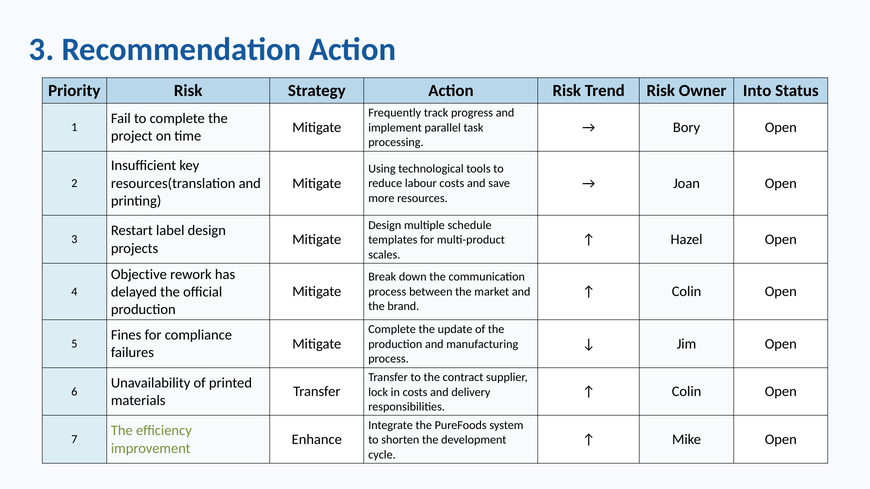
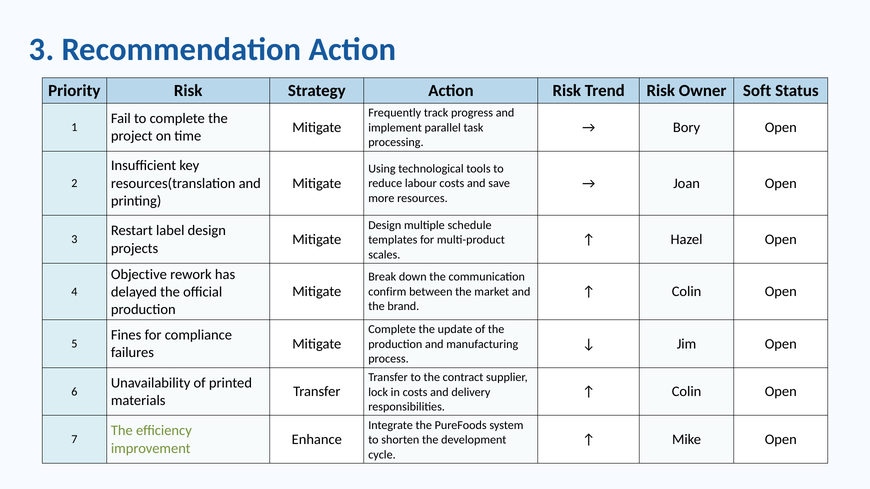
Into: Into -> Soft
process at (387, 292): process -> confirm
